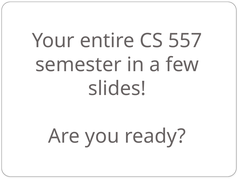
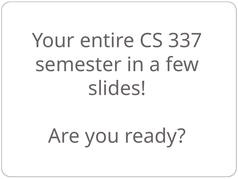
557: 557 -> 337
